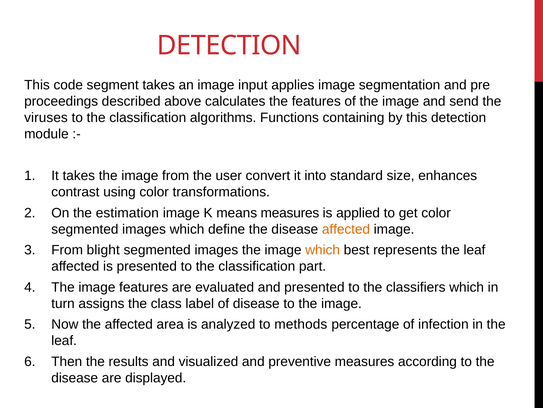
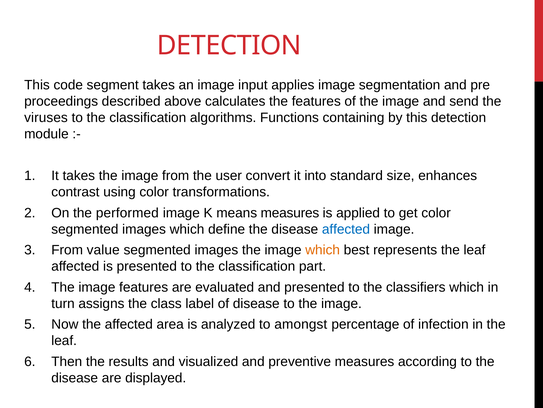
estimation: estimation -> performed
affected at (346, 229) colour: orange -> blue
blight: blight -> value
methods: methods -> amongst
